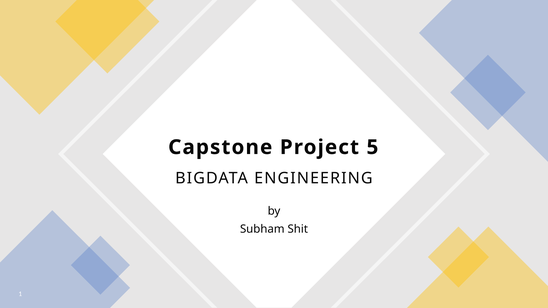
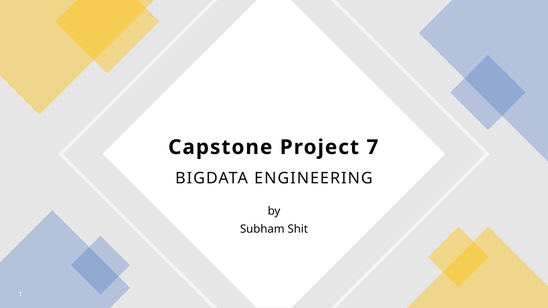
5: 5 -> 7
